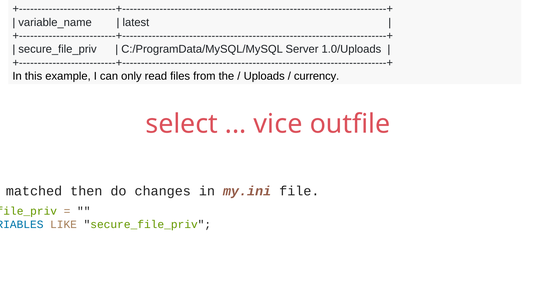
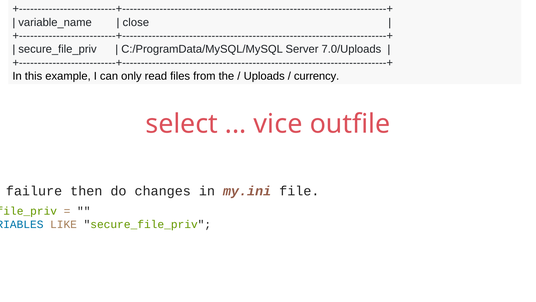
latest: latest -> close
1.0/Uploads: 1.0/Uploads -> 7.0/Uploads
matched: matched -> failure
